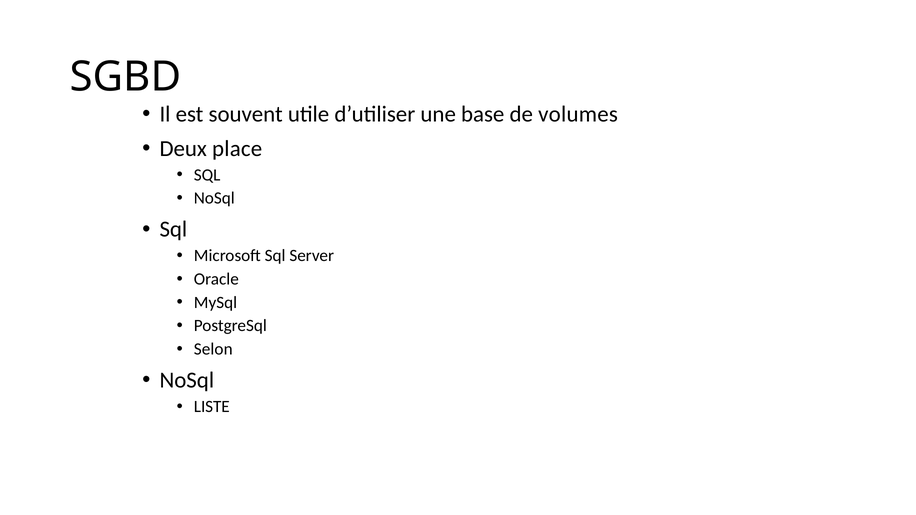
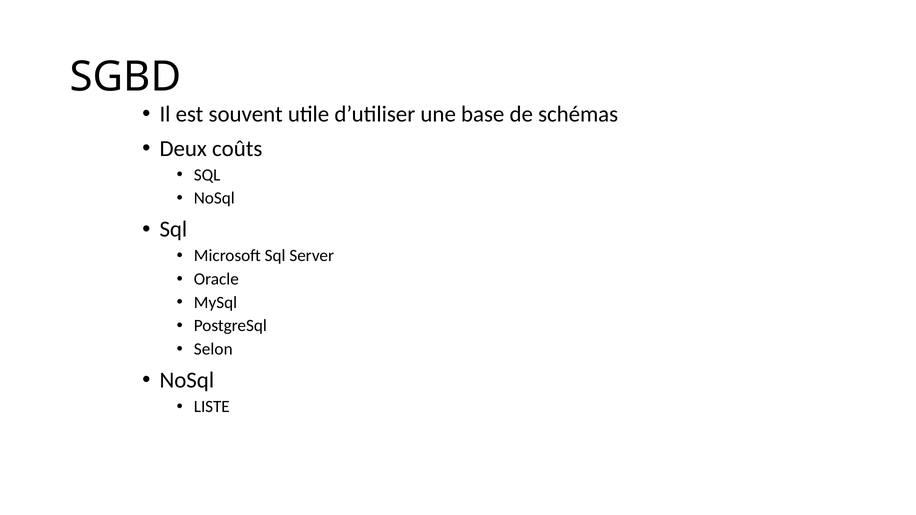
volumes: volumes -> schémas
place: place -> coûts
